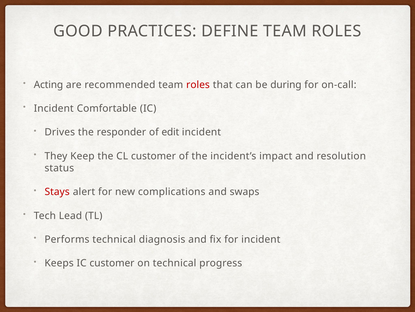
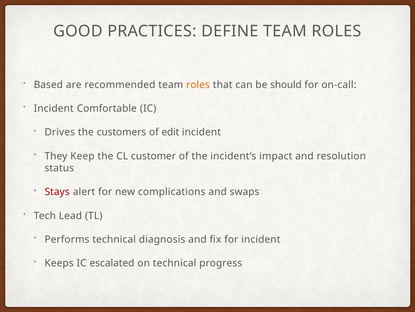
Acting: Acting -> Based
roles at (198, 85) colour: red -> orange
during: during -> should
responder: responder -> customers
IC customer: customer -> escalated
